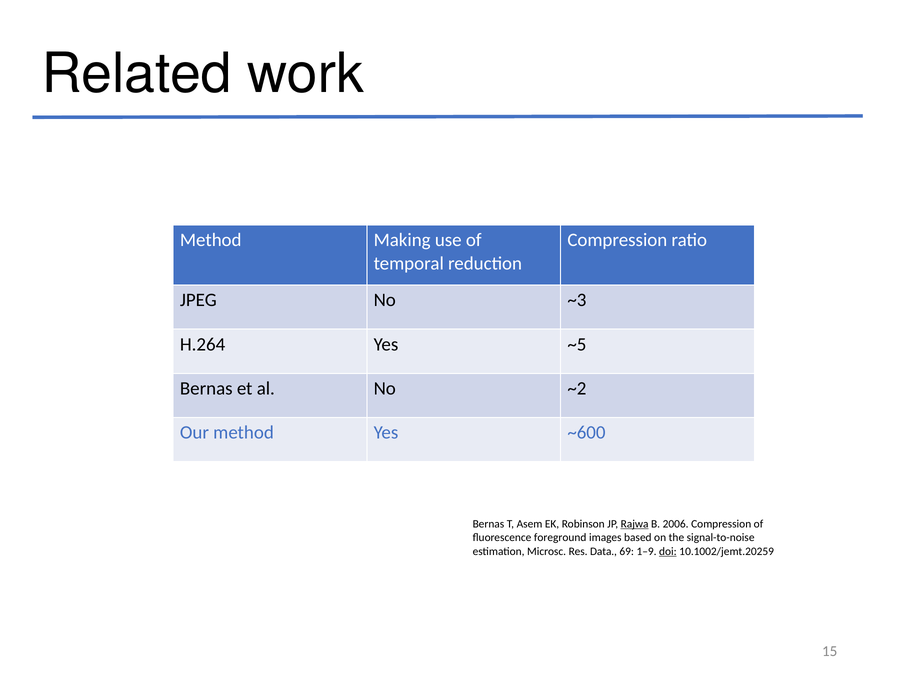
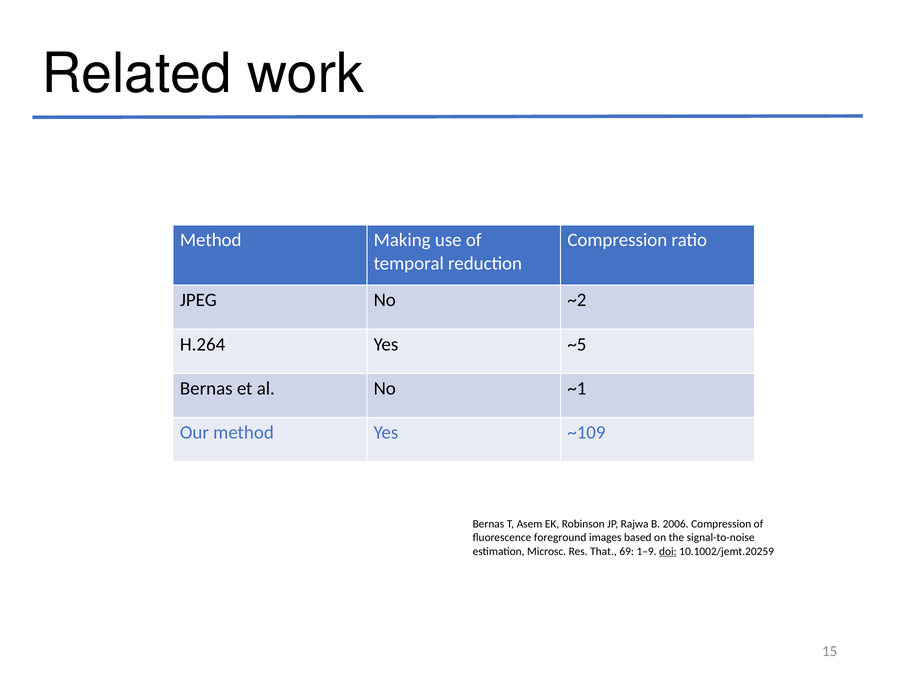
~3: ~3 -> ~2
~2: ~2 -> ~1
~600: ~600 -> ~109
Rajwa underline: present -> none
Data: Data -> That
